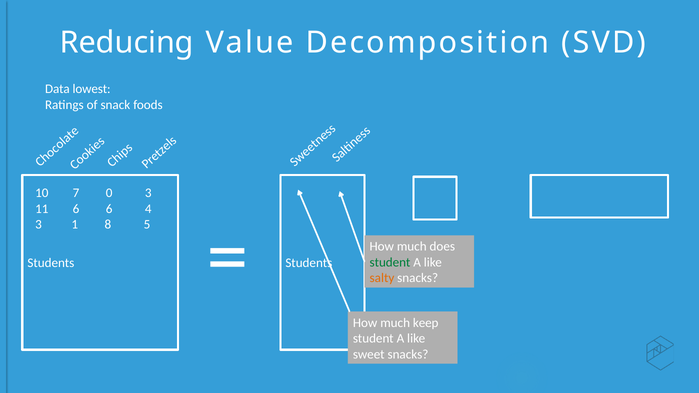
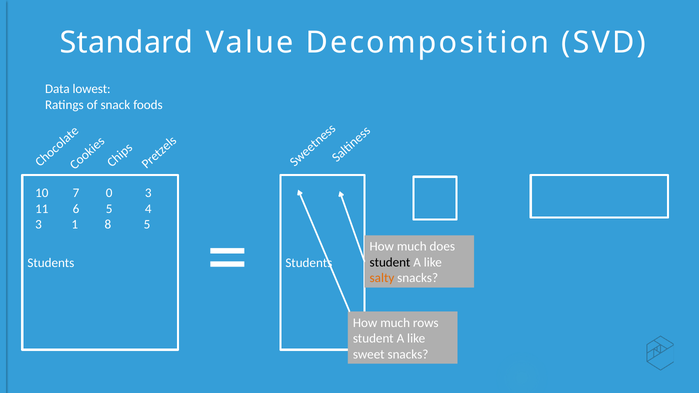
Reducing: Reducing -> Standard
6 6: 6 -> 5
student at (390, 262) colour: green -> black
keep: keep -> rows
